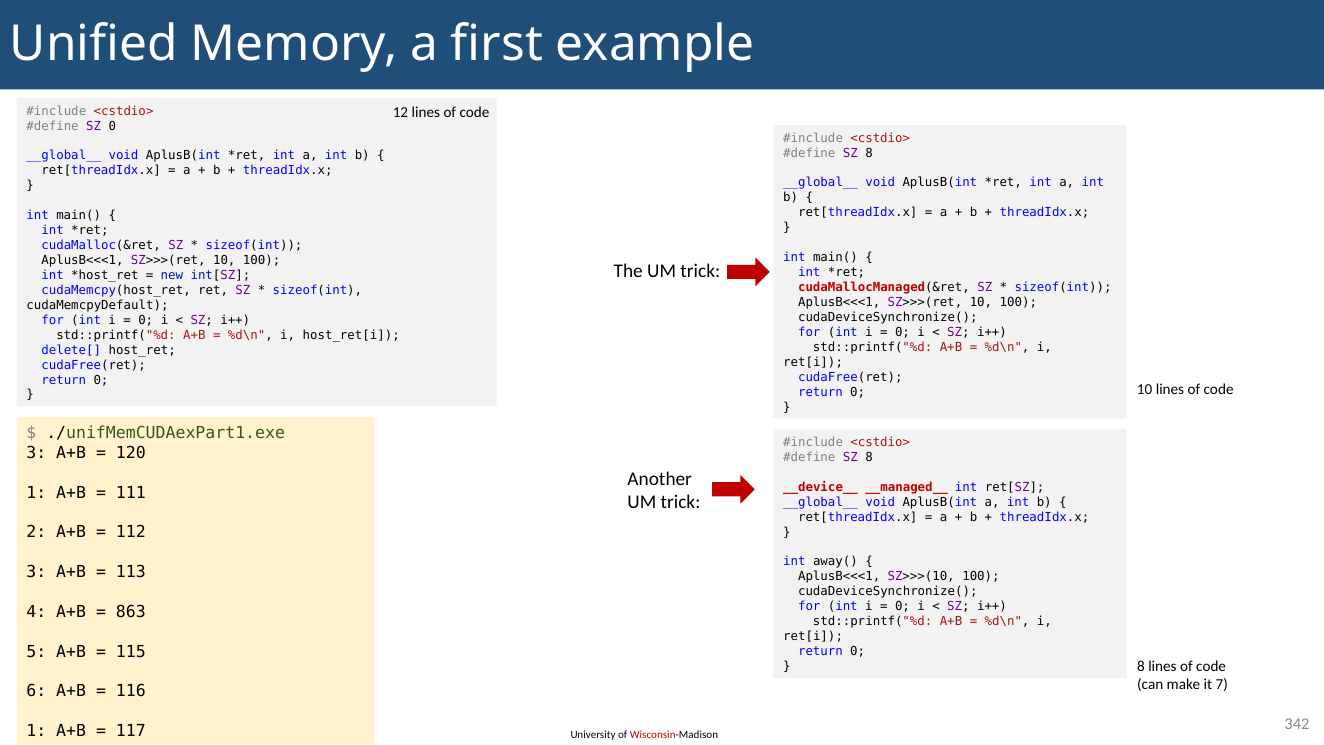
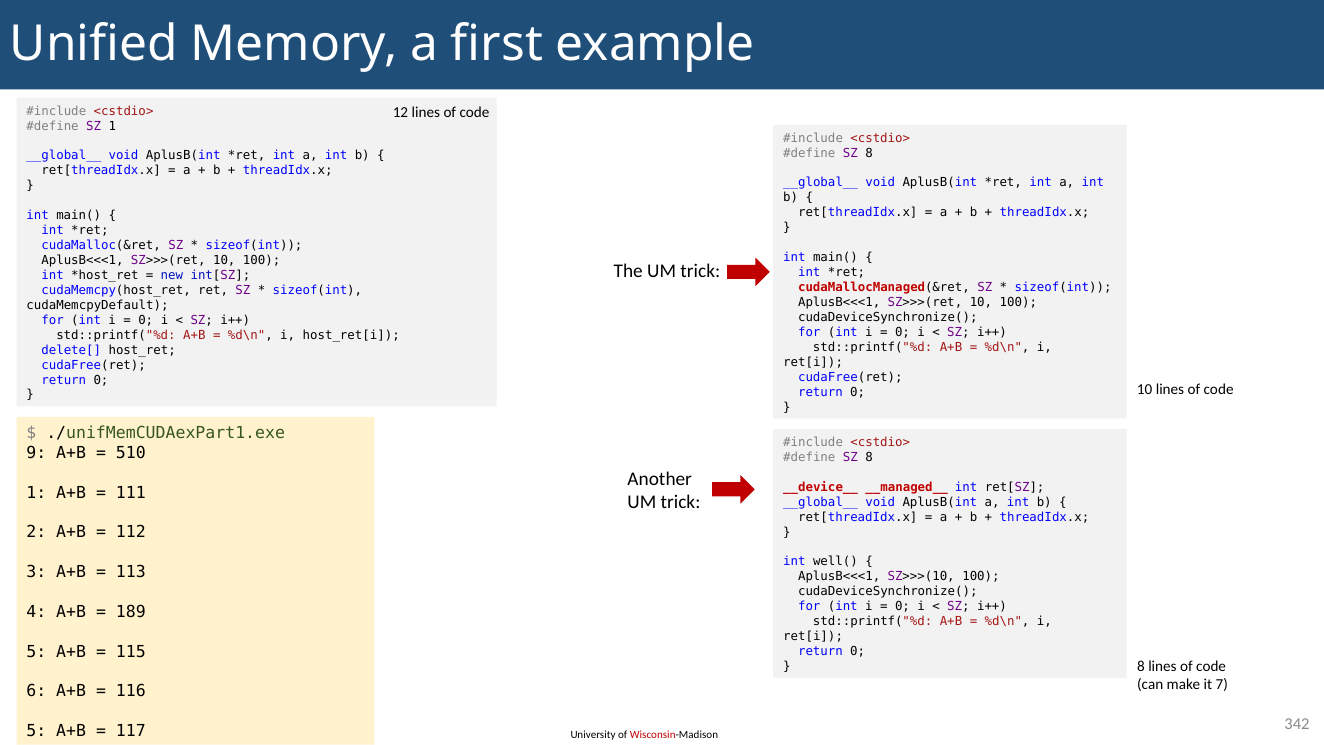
SZ 0: 0 -> 1
3 at (36, 453): 3 -> 9
120: 120 -> 510
away(: away( -> well(
863: 863 -> 189
1 at (36, 731): 1 -> 5
